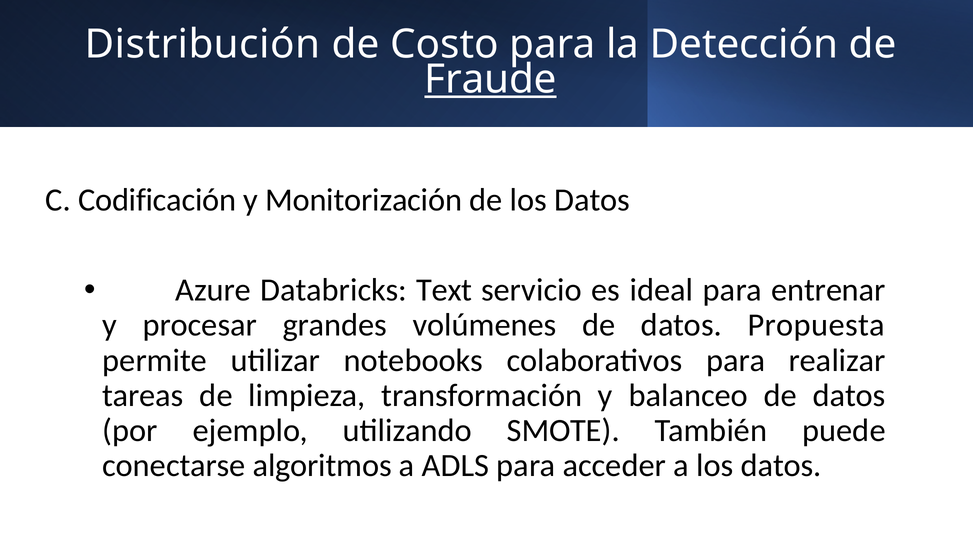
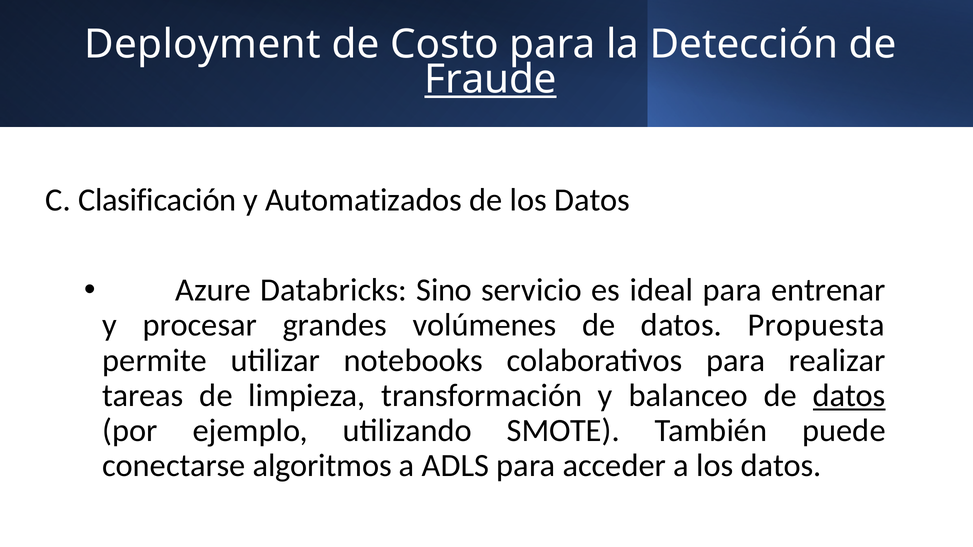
Distribución: Distribución -> Deployment
Codificación: Codificación -> Clasificación
Monitorización: Monitorización -> Automatizados
Text: Text -> Sino
datos at (849, 396) underline: none -> present
